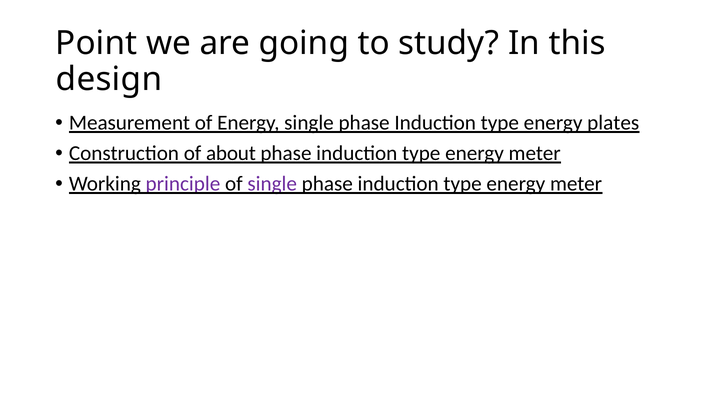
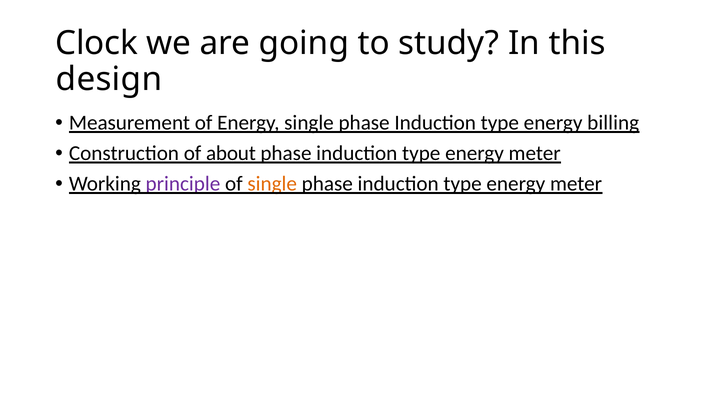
Point: Point -> Clock
plates: plates -> billing
single at (272, 184) colour: purple -> orange
